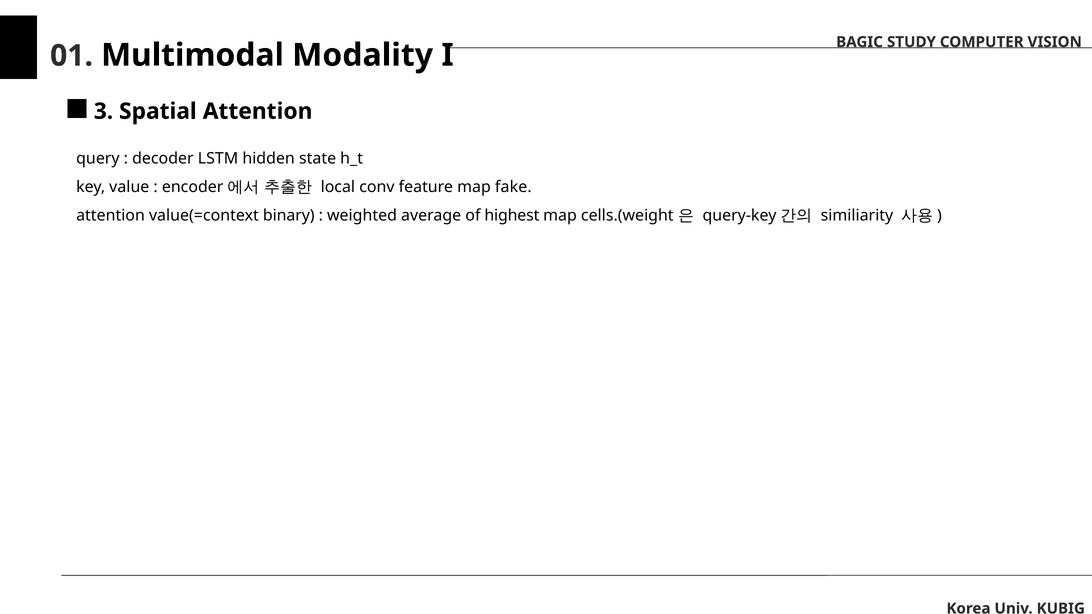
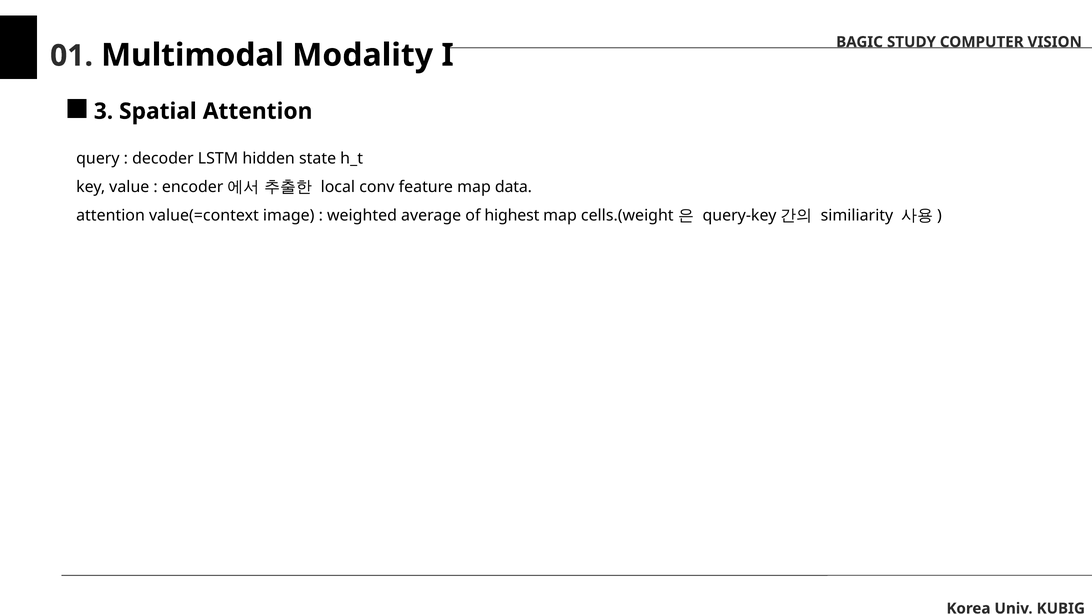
fake: fake -> data
binary: binary -> image
